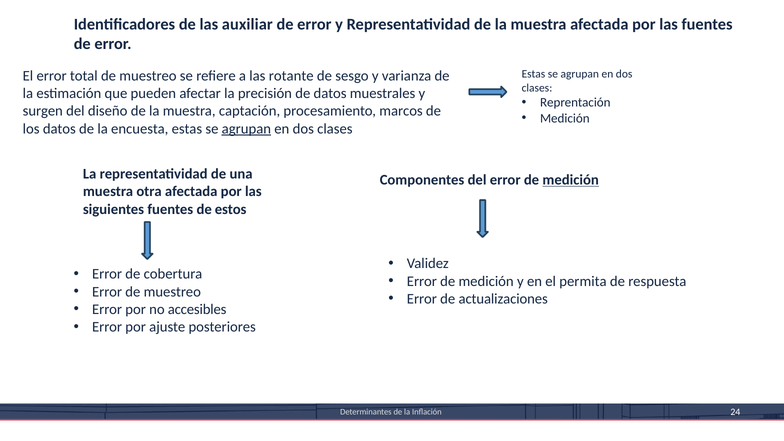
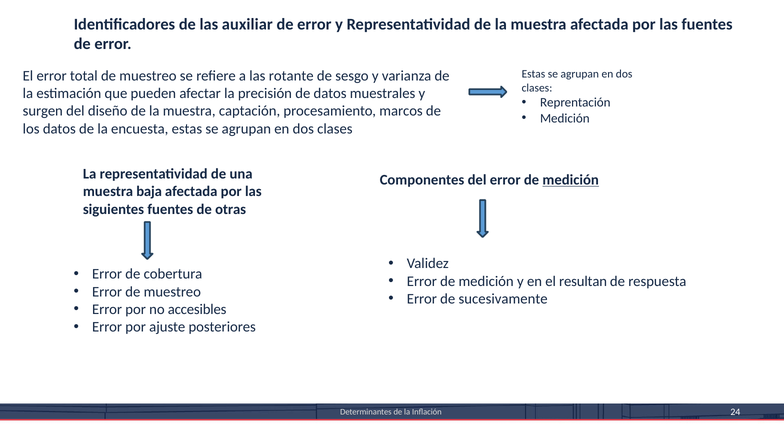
agrupan at (246, 129) underline: present -> none
otra: otra -> baja
estos: estos -> otras
permita: permita -> resultan
actualizaciones: actualizaciones -> sucesivamente
